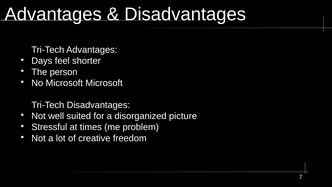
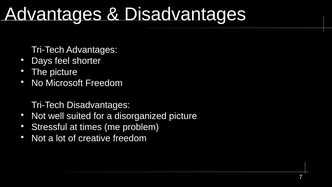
The person: person -> picture
Microsoft Microsoft: Microsoft -> Freedom
